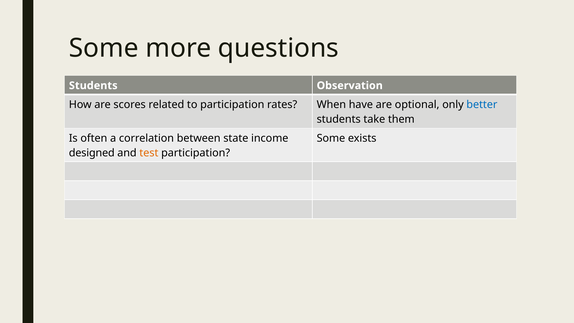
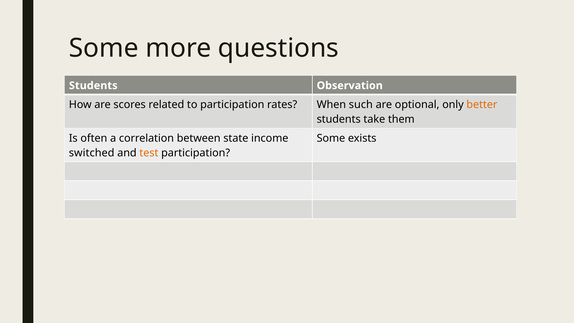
have: have -> such
better colour: blue -> orange
designed: designed -> switched
